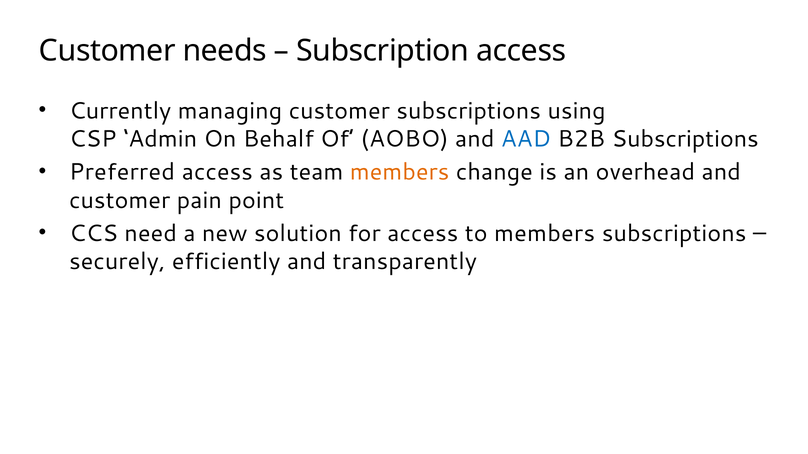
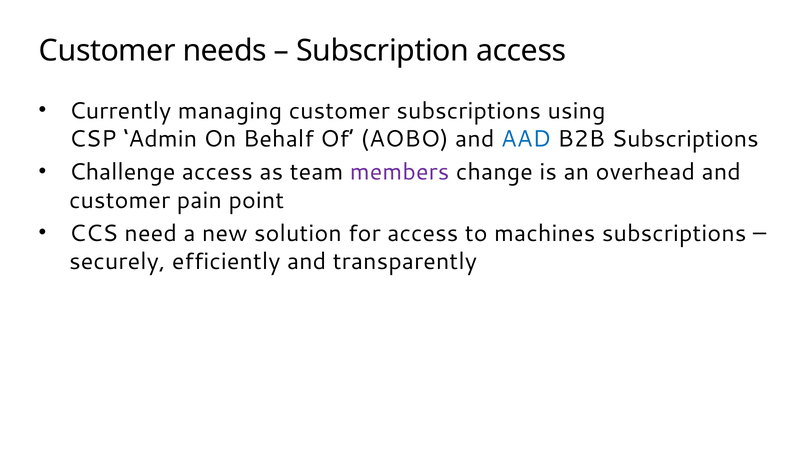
Preferred: Preferred -> Challenge
members at (400, 172) colour: orange -> purple
to members: members -> machines
